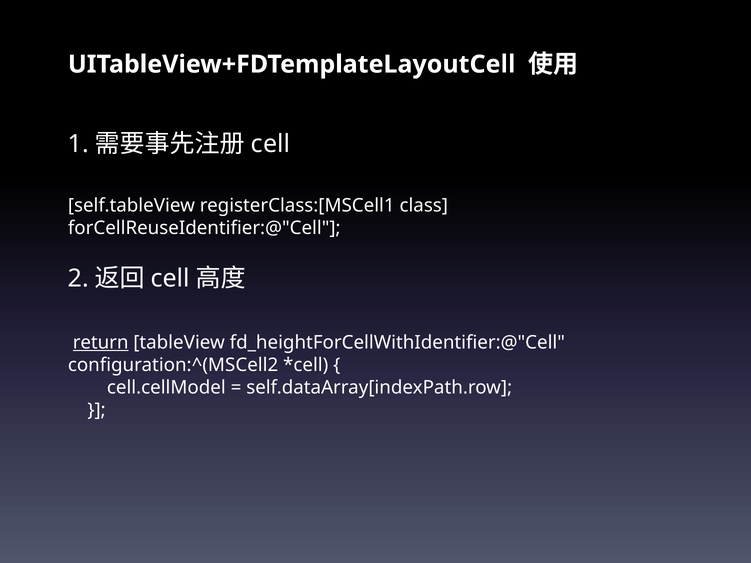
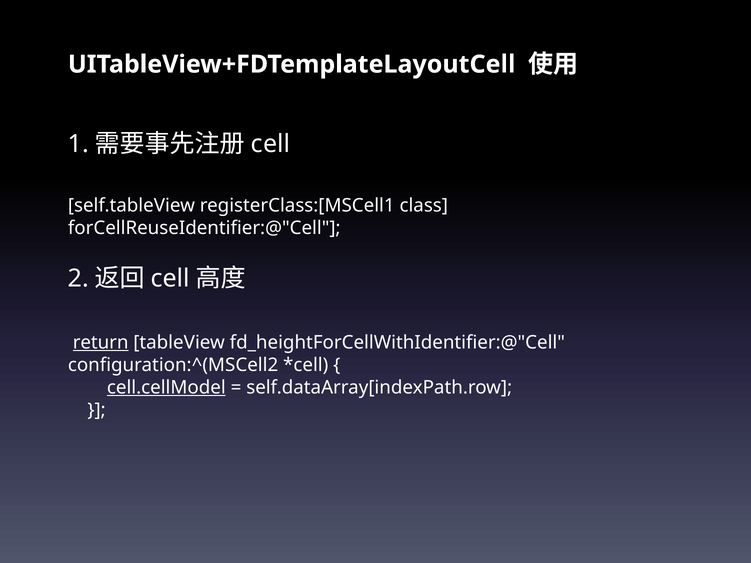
cell.cellModel underline: none -> present
